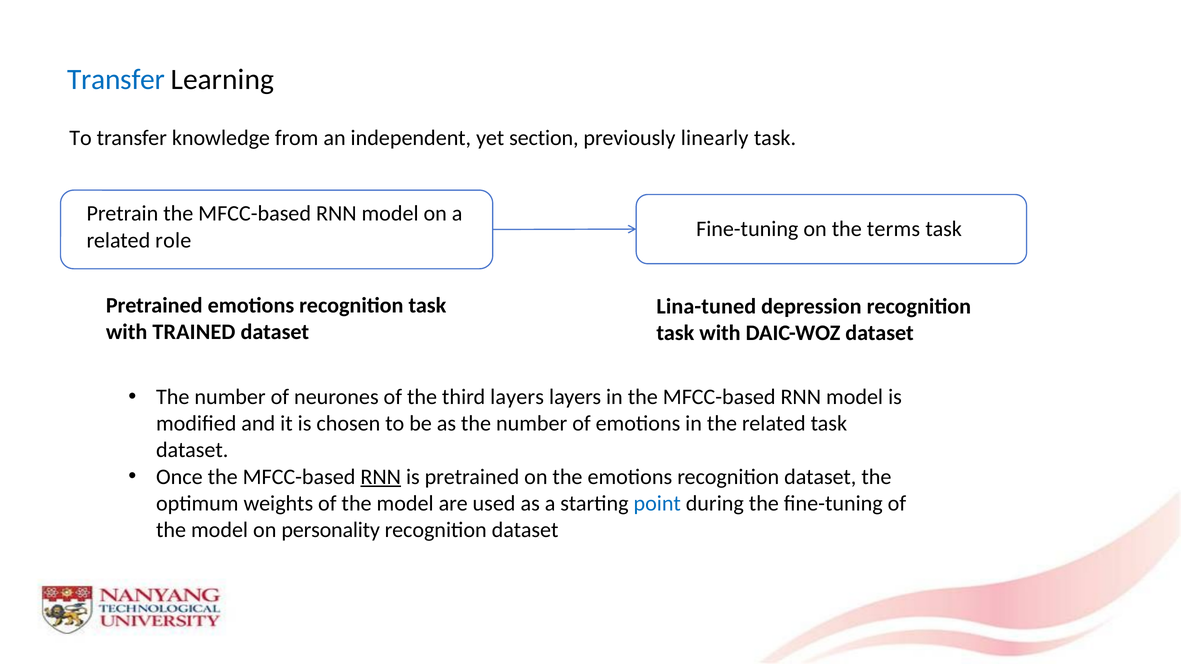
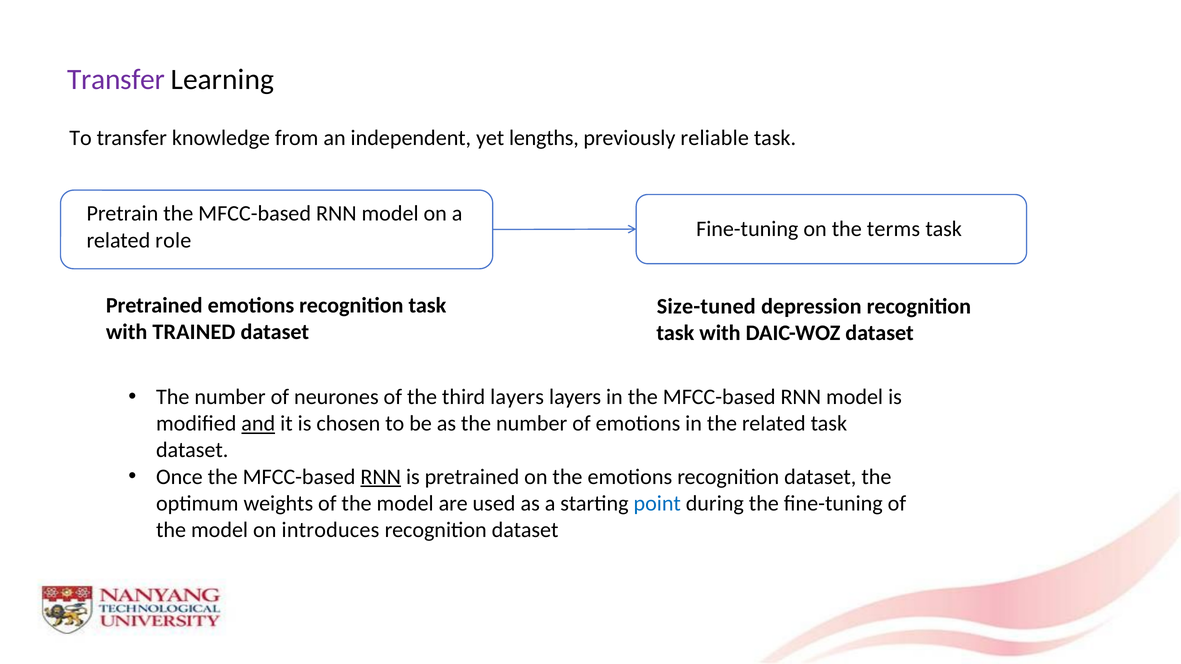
Transfer at (116, 80) colour: blue -> purple
section: section -> lengths
linearly: linearly -> reliable
Lina-tuned: Lina-tuned -> Size-tuned
and underline: none -> present
personality: personality -> introduces
